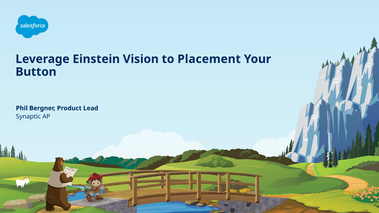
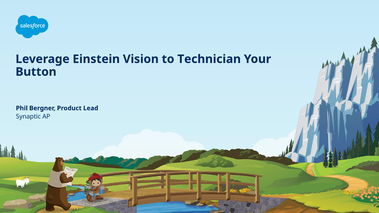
Placement: Placement -> Technician
